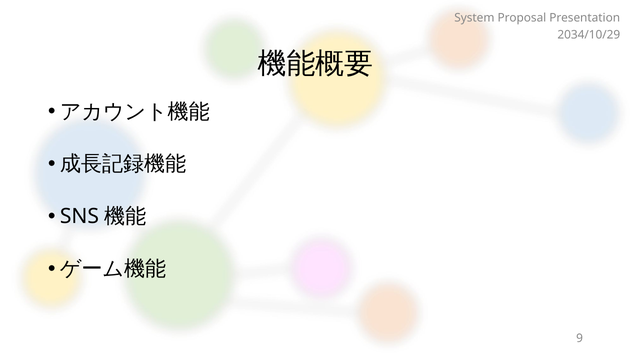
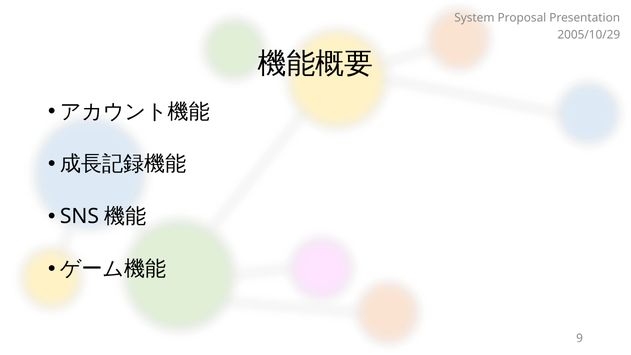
2034/10/29: 2034/10/29 -> 2005/10/29
